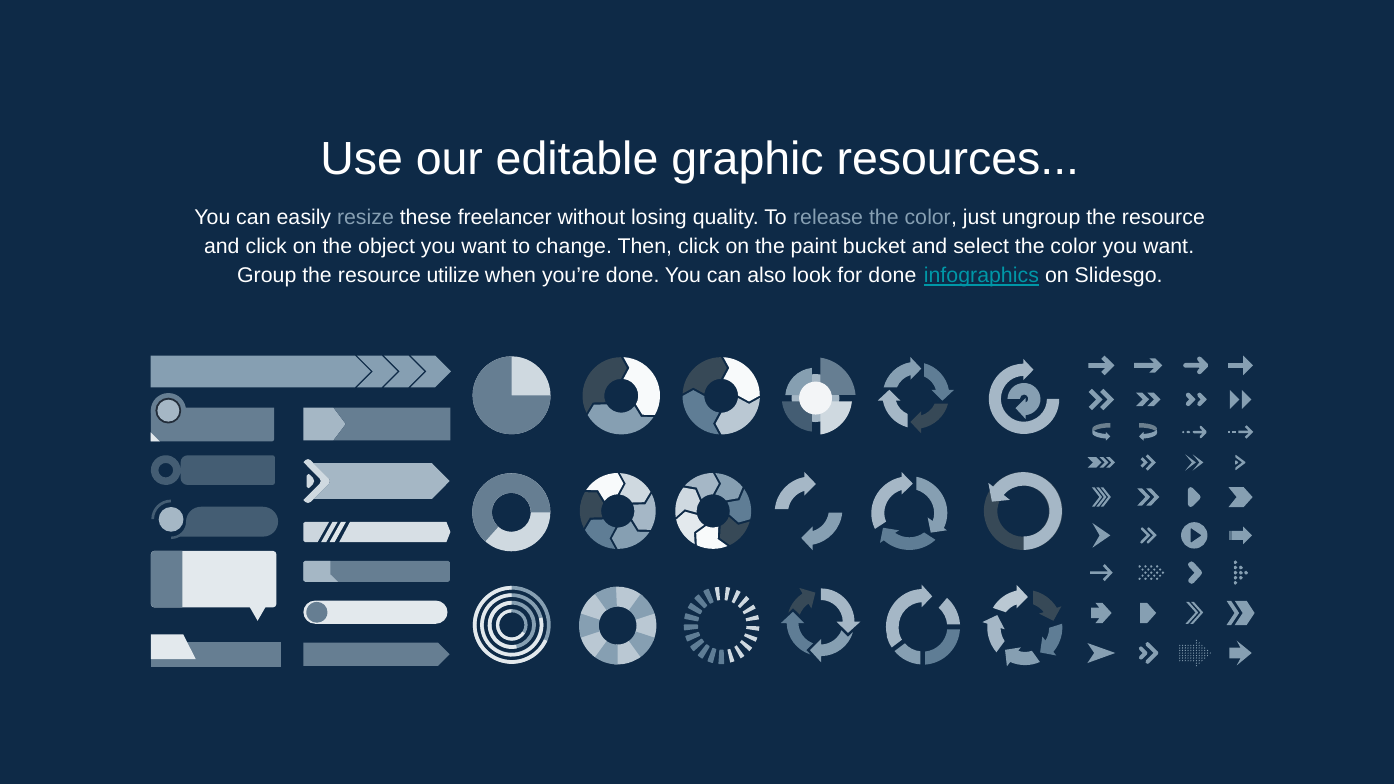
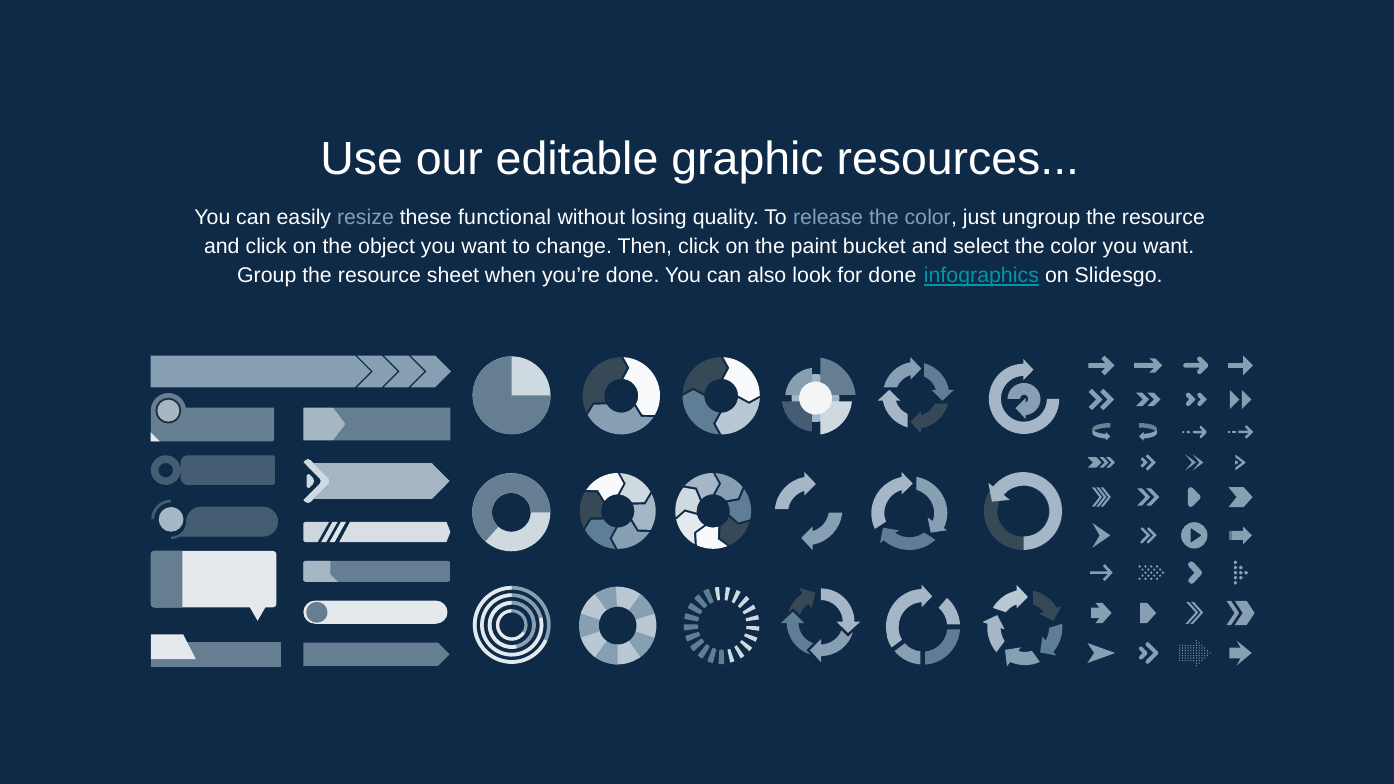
freelancer: freelancer -> functional
utilize: utilize -> sheet
